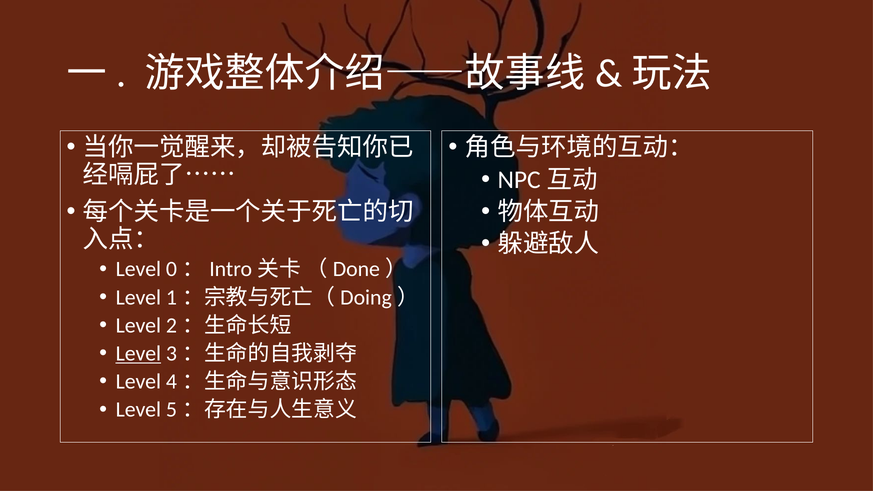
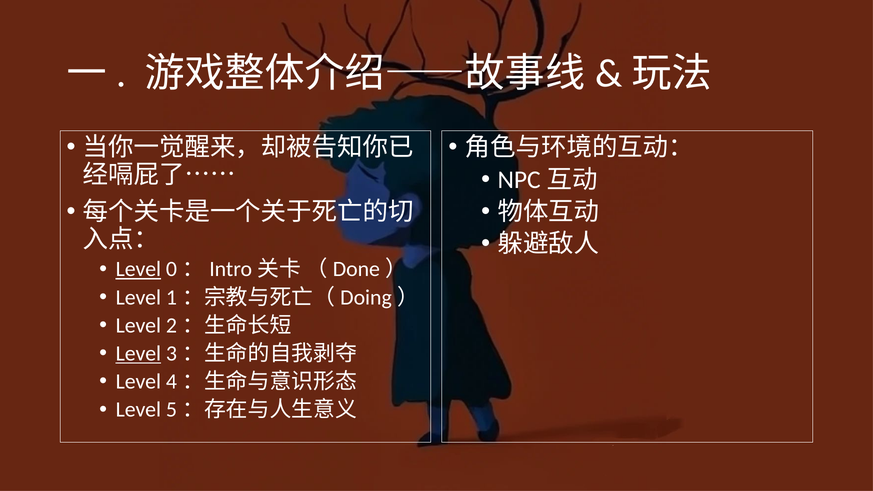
Level at (138, 269) underline: none -> present
